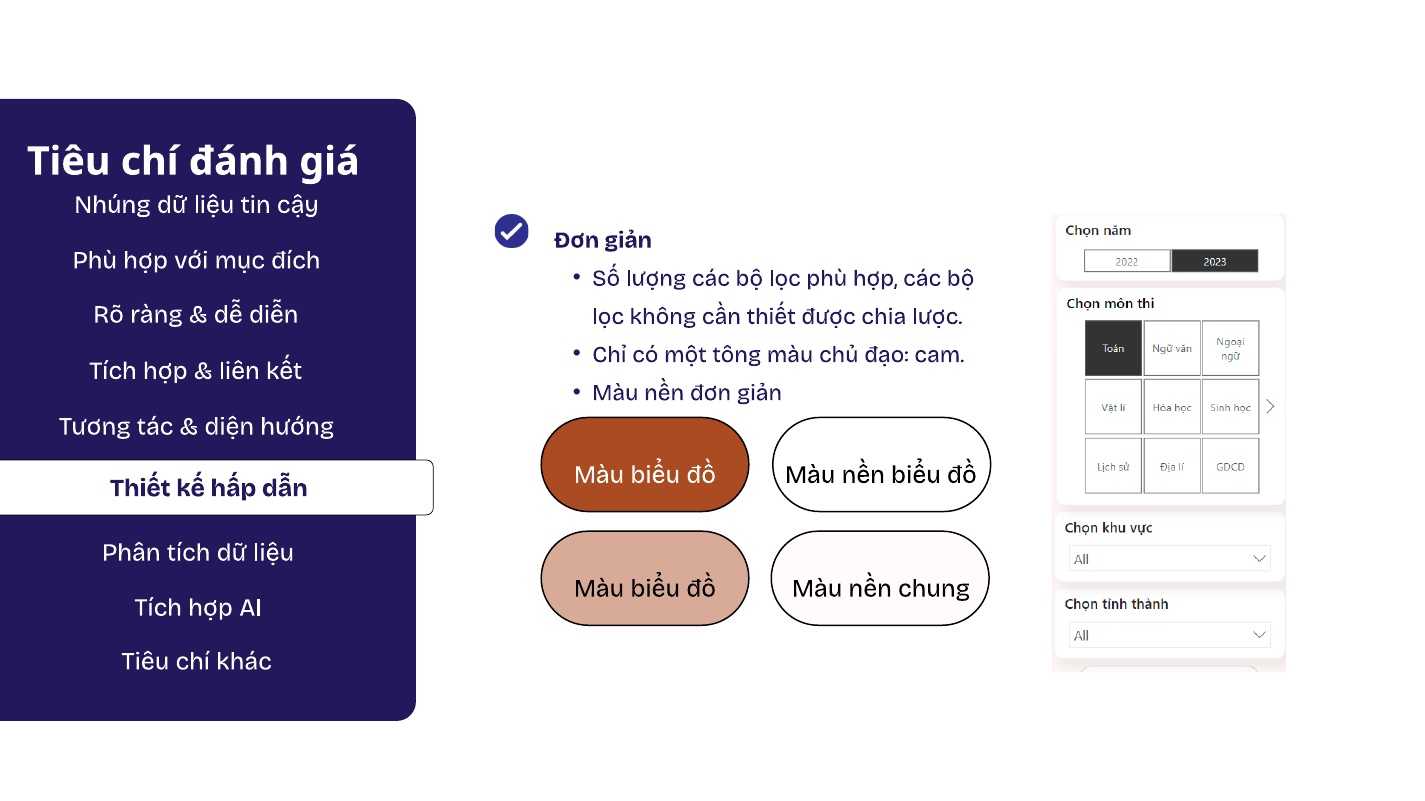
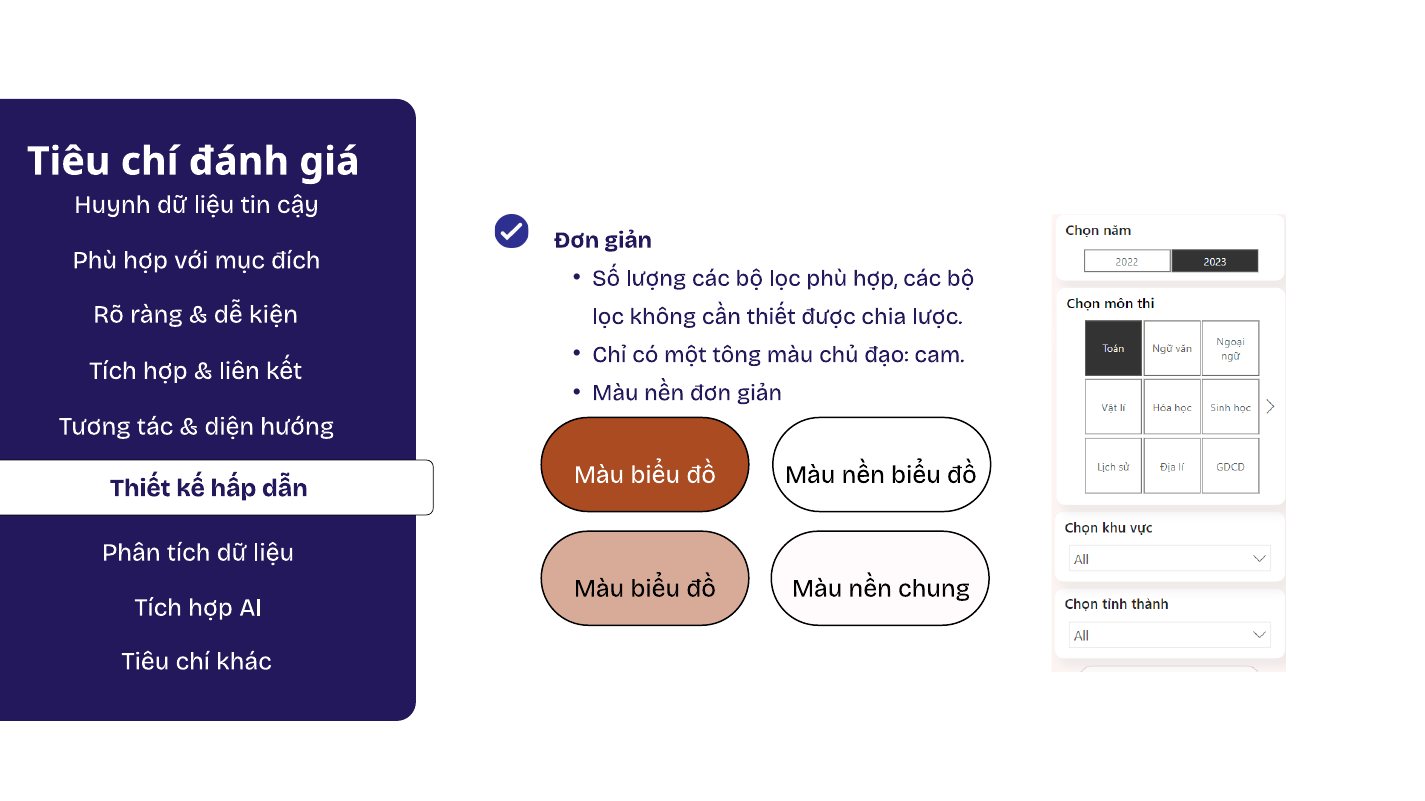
Nhúng: Nhúng -> Huynh
diễn: diễn -> kiện
